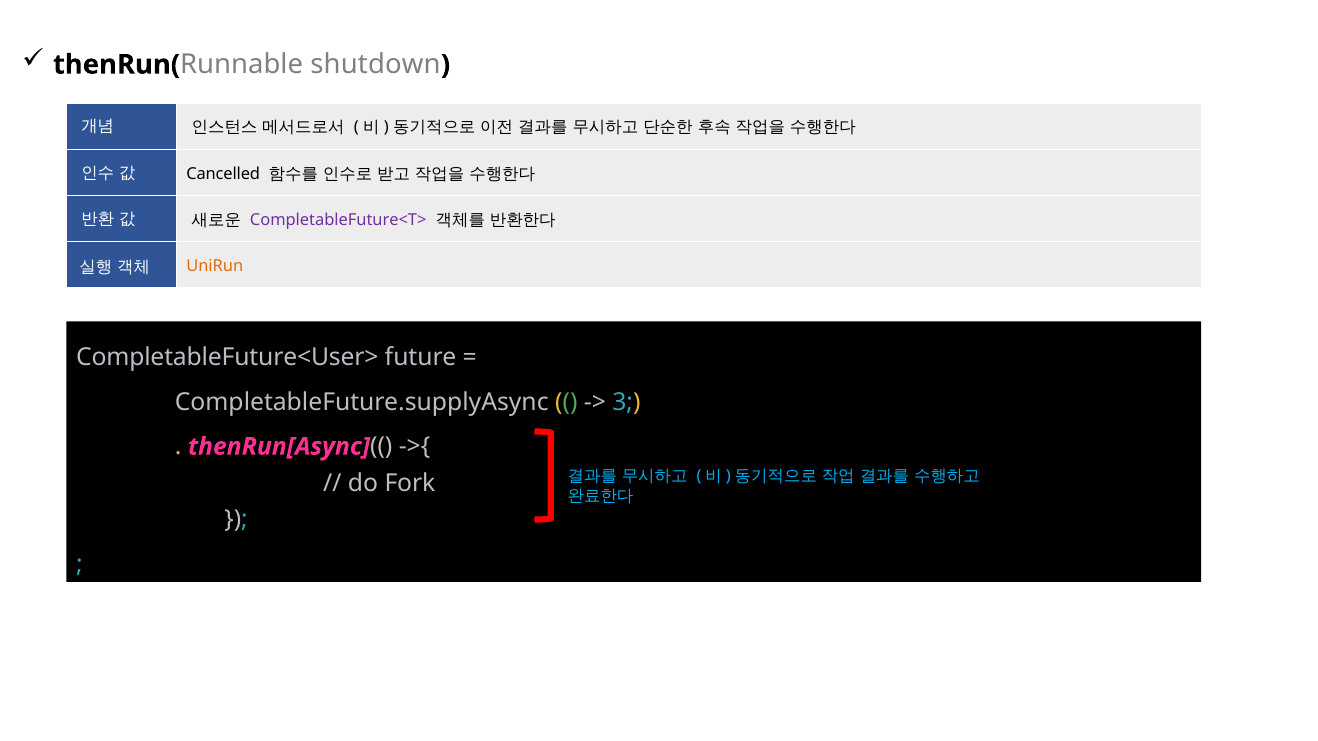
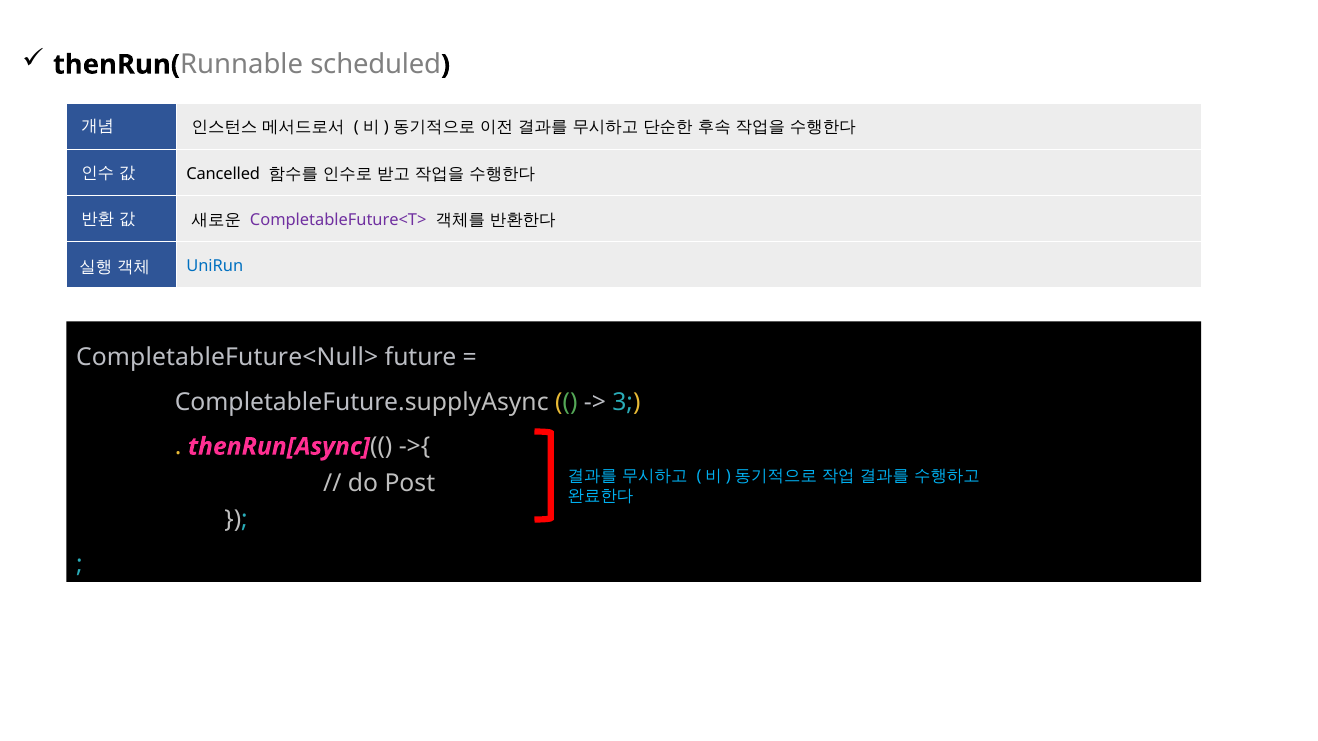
shutdown: shutdown -> scheduled
UniRun colour: orange -> blue
CompletableFuture<User>: CompletableFuture<User> -> CompletableFuture<Null>
Fork: Fork -> Post
